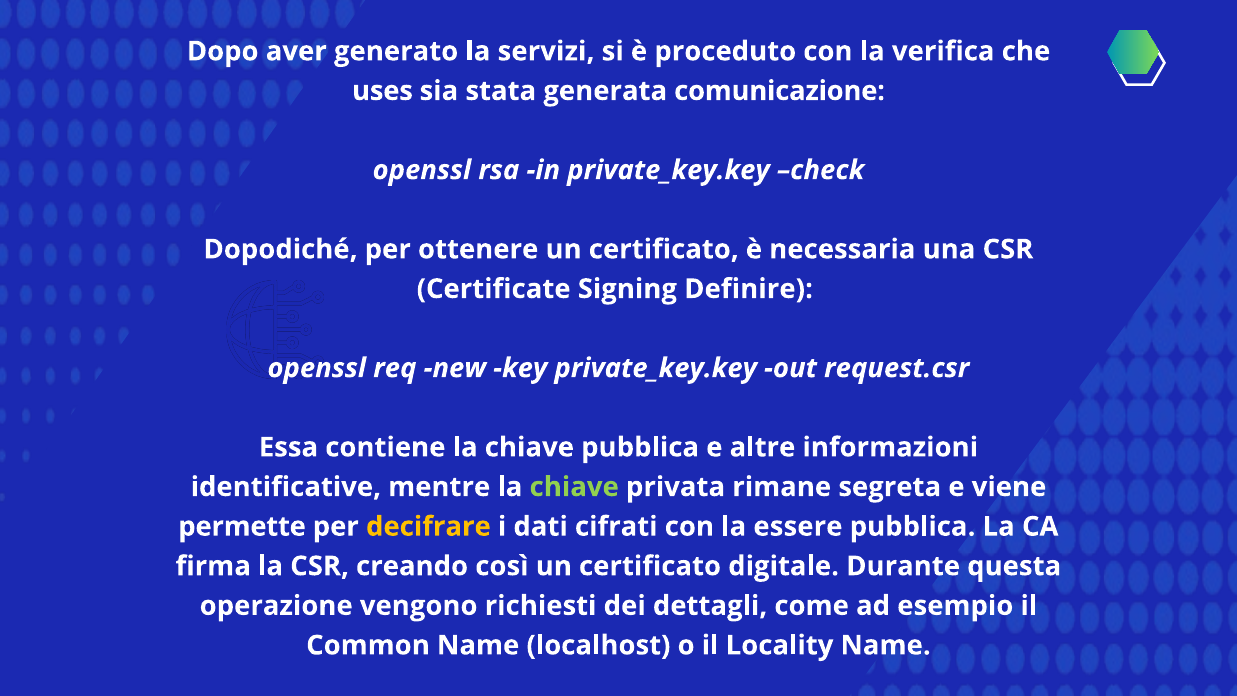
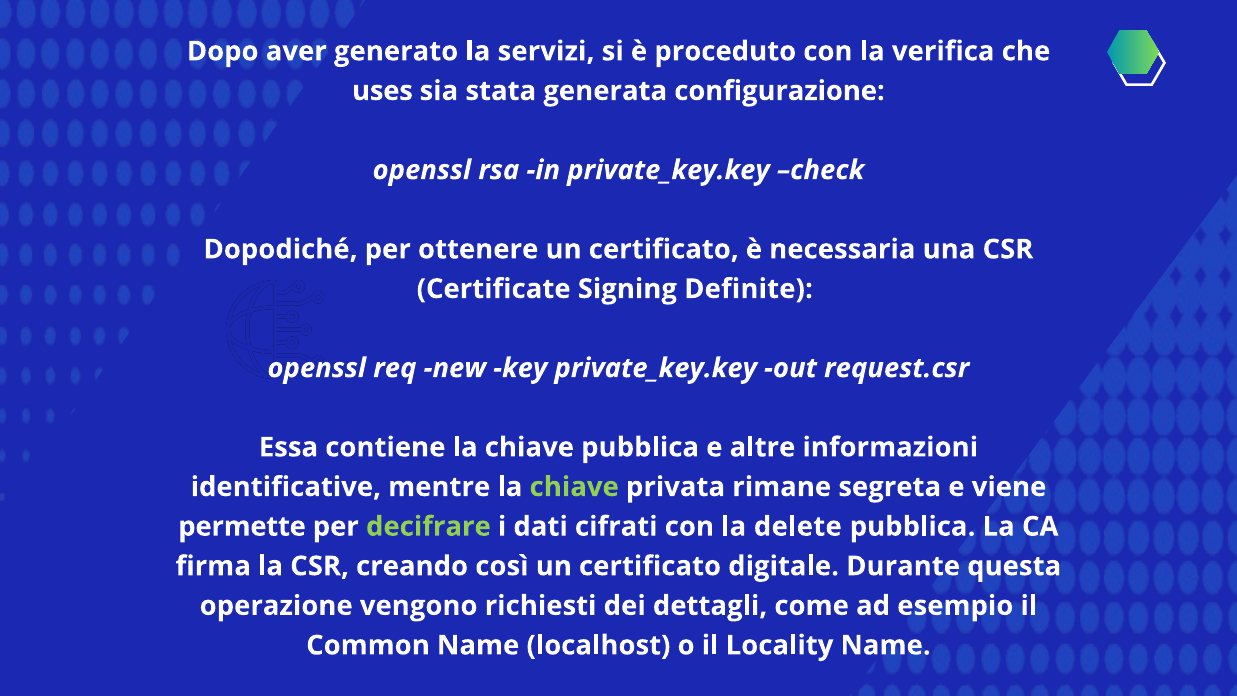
comunicazione: comunicazione -> configurazione
Definire: Definire -> Definite
decifrare colour: yellow -> light green
essere: essere -> delete
